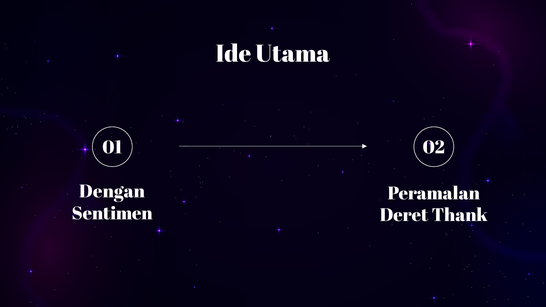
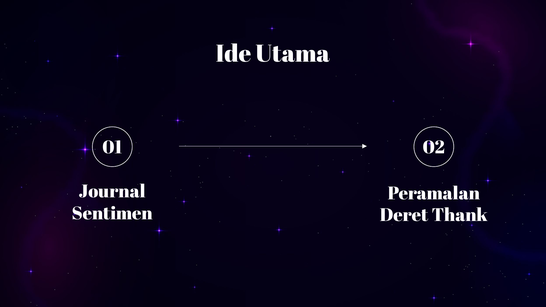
Dengan: Dengan -> Journal
